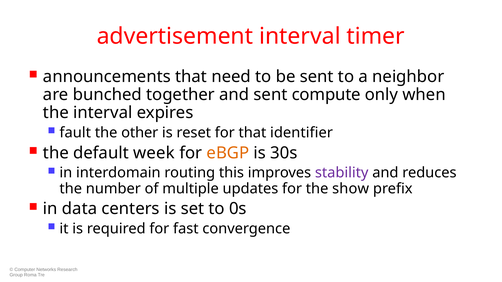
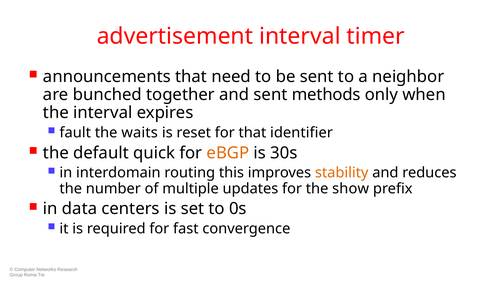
compute: compute -> methods
other: other -> waits
week: week -> quick
stability colour: purple -> orange
